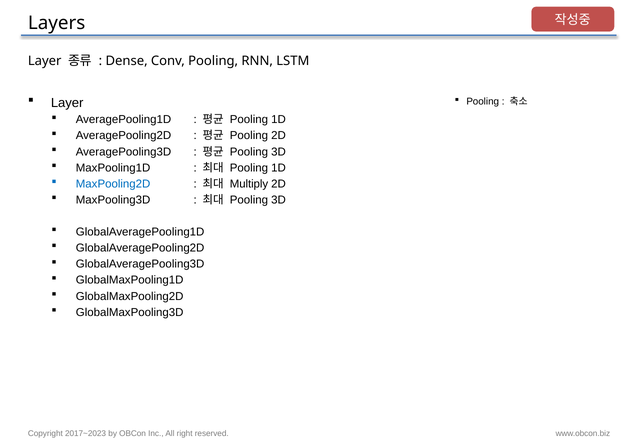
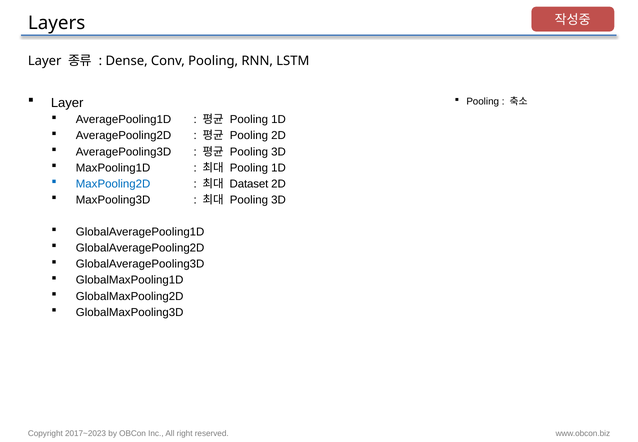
Multiply: Multiply -> Dataset
